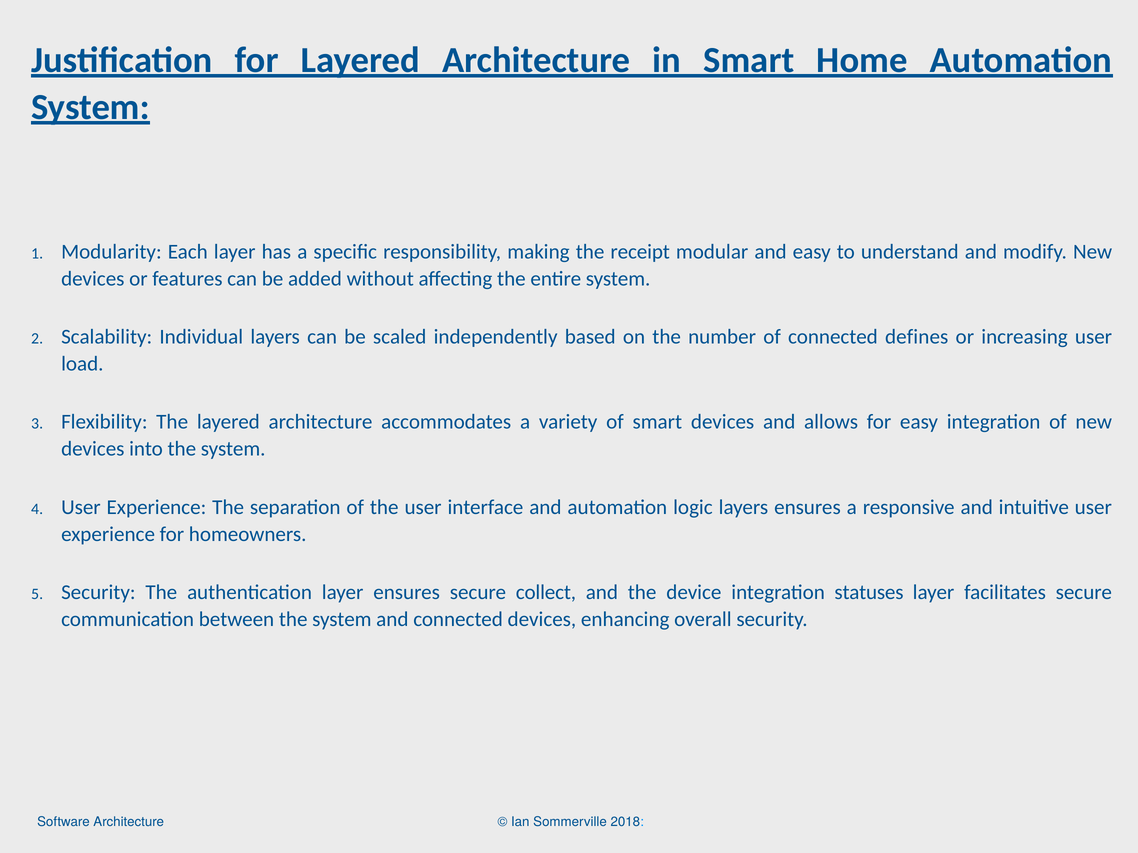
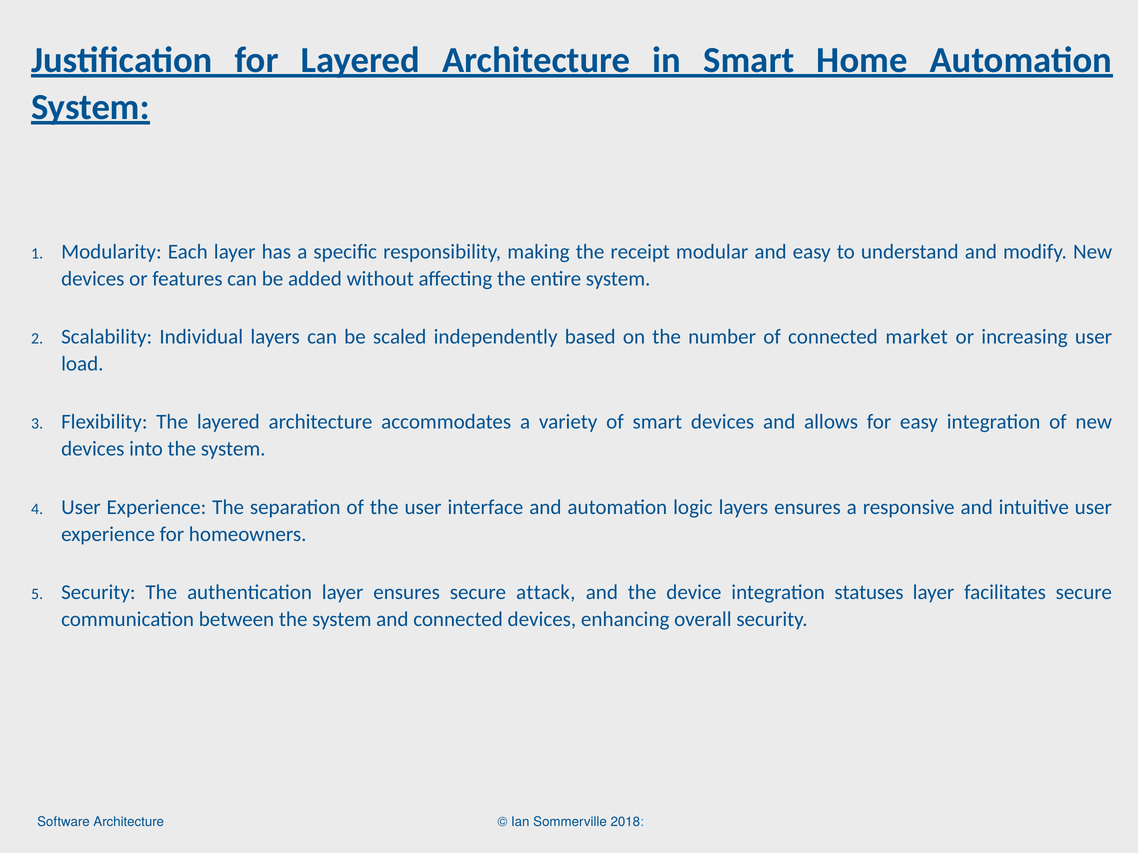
defines: defines -> market
collect: collect -> attack
